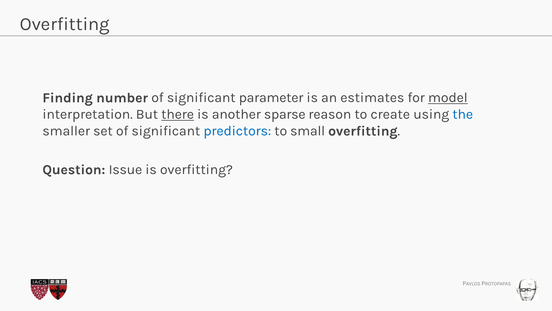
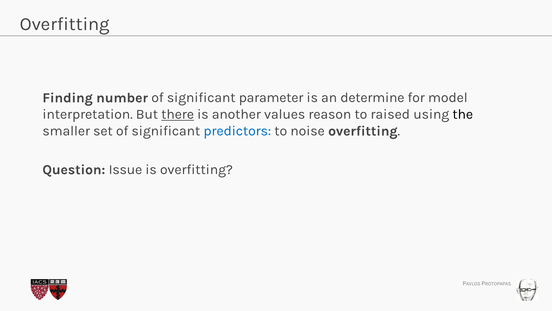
estimates: estimates -> determine
model underline: present -> none
sparse: sparse -> values
create: create -> raised
the colour: blue -> black
small: small -> noise
